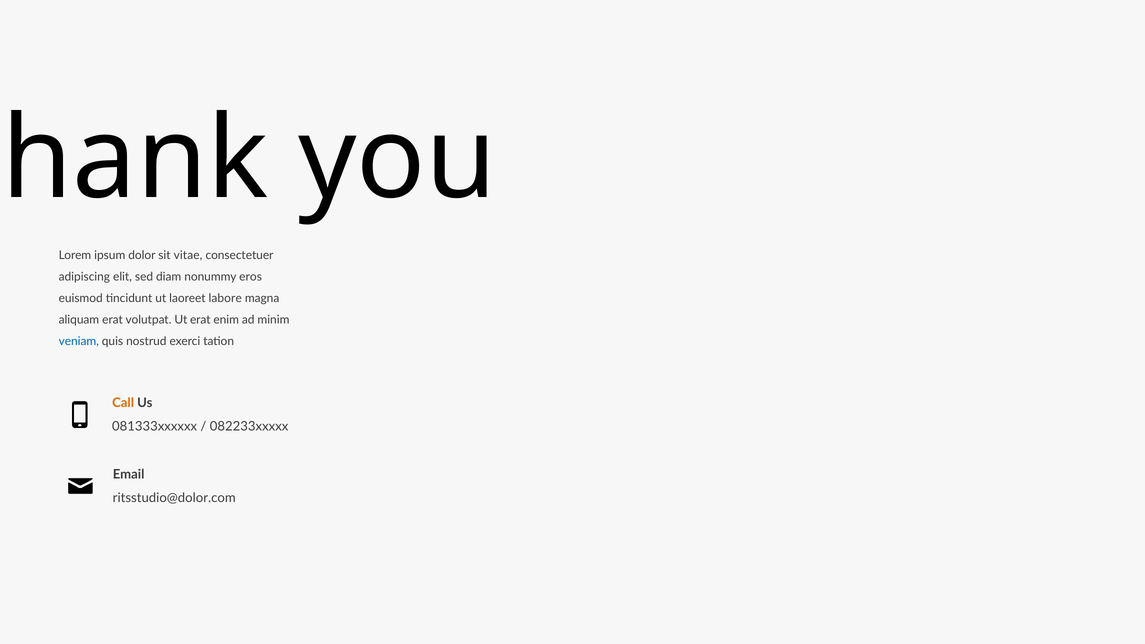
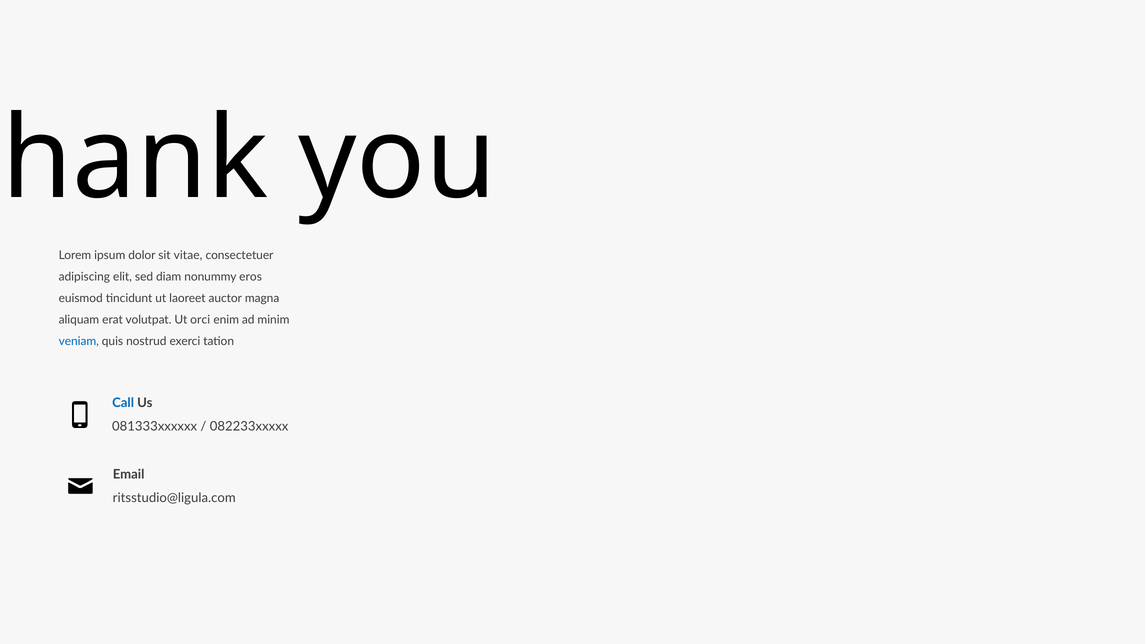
labore: labore -> auctor
Ut erat: erat -> orci
Call colour: orange -> blue
ritsstudio@dolor.com: ritsstudio@dolor.com -> ritsstudio@ligula.com
